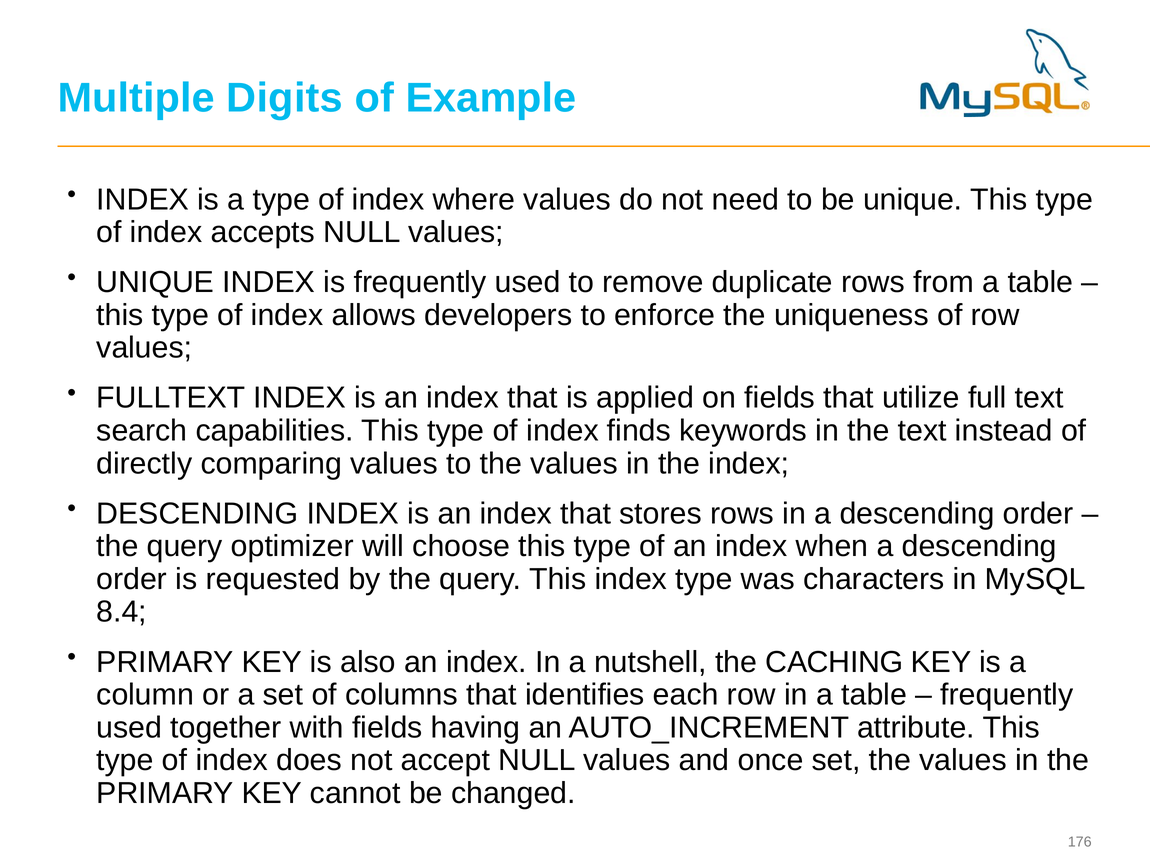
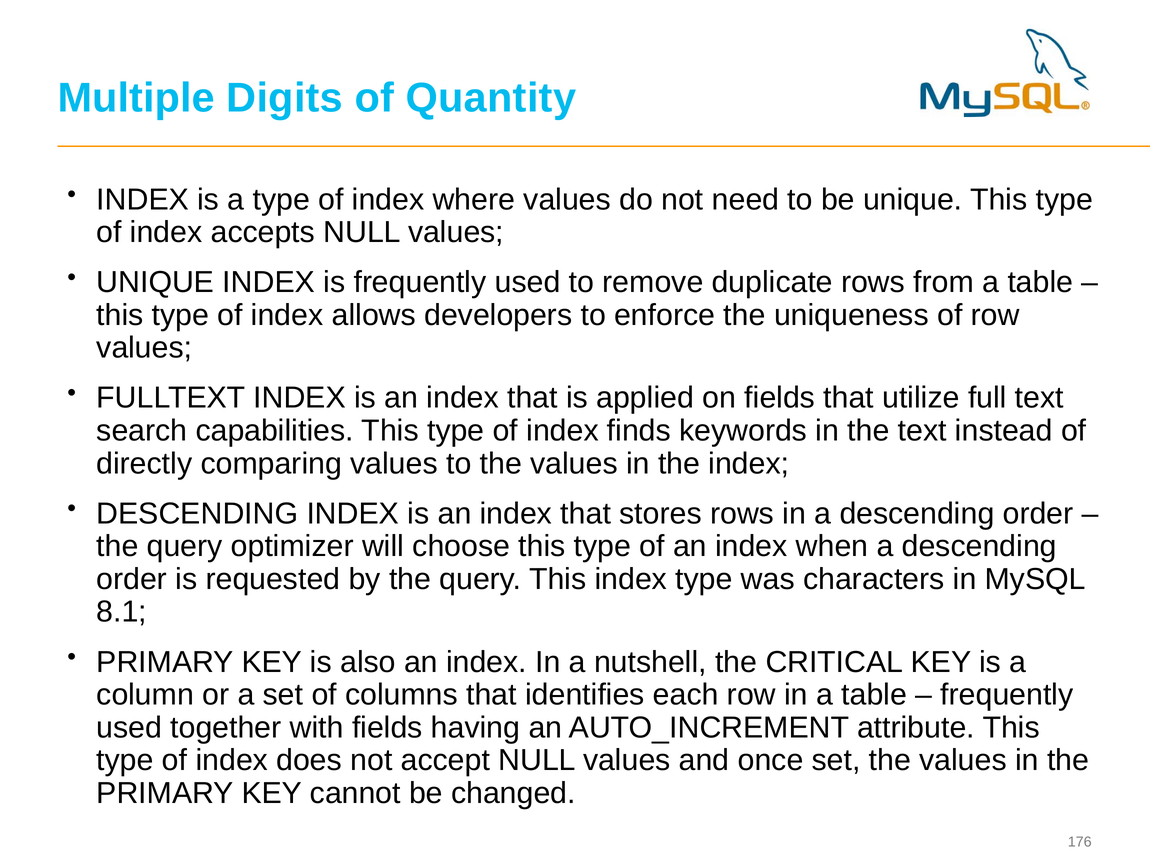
Example: Example -> Quantity
8.4: 8.4 -> 8.1
CACHING: CACHING -> CRITICAL
